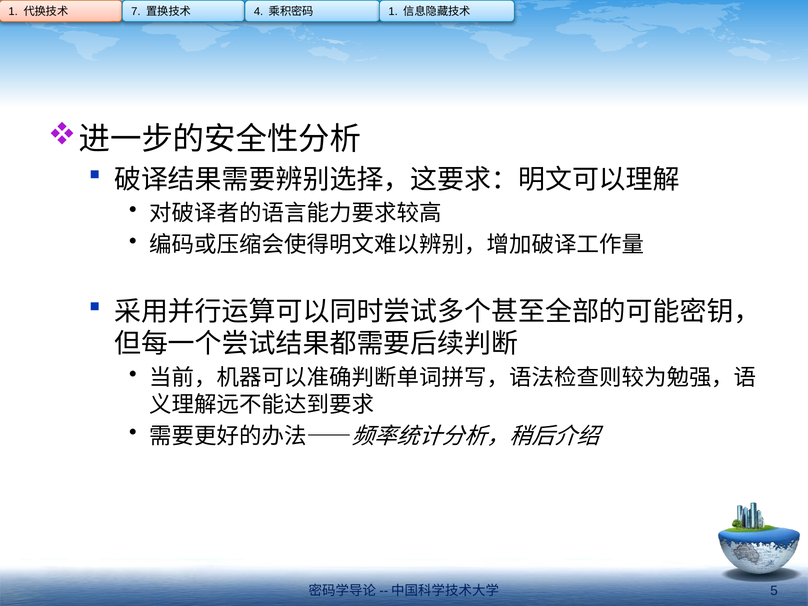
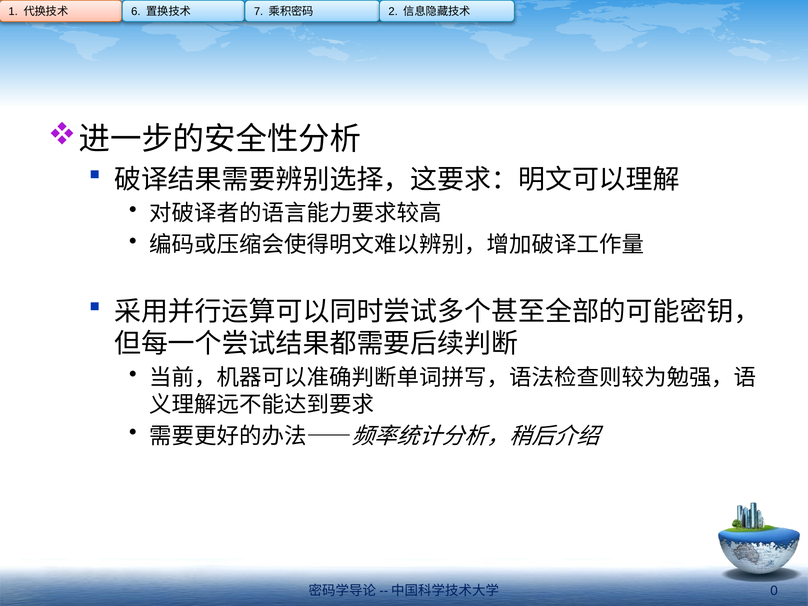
7: 7 -> 6
4: 4 -> 7
1 at (393, 12): 1 -> 2
5: 5 -> 0
